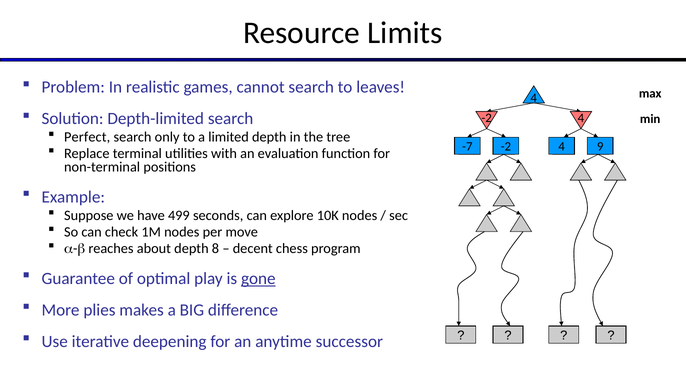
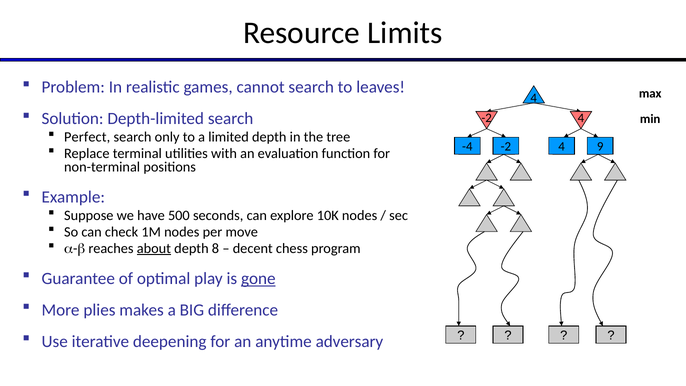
-7: -7 -> -4
499: 499 -> 500
about underline: none -> present
successor: successor -> adversary
